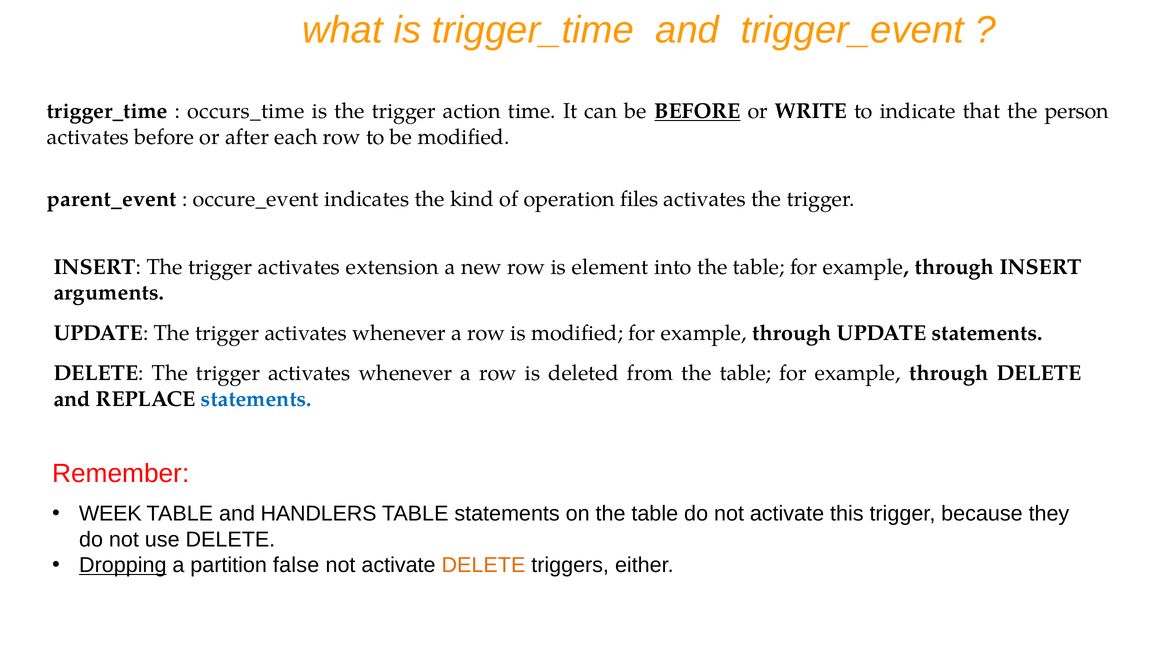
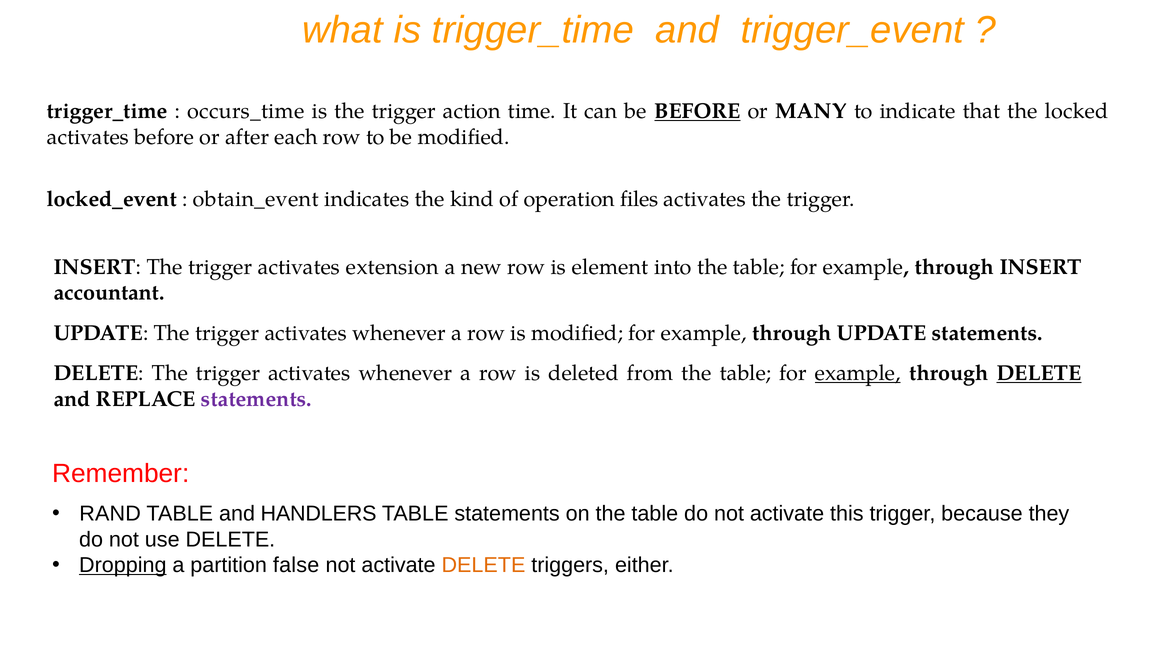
WRITE: WRITE -> MANY
person: person -> locked
parent_event: parent_event -> locked_event
occure_event: occure_event -> obtain_event
arguments: arguments -> accountant
example at (858, 373) underline: none -> present
DELETE at (1039, 373) underline: none -> present
statements at (256, 399) colour: blue -> purple
WEEK: WEEK -> RAND
